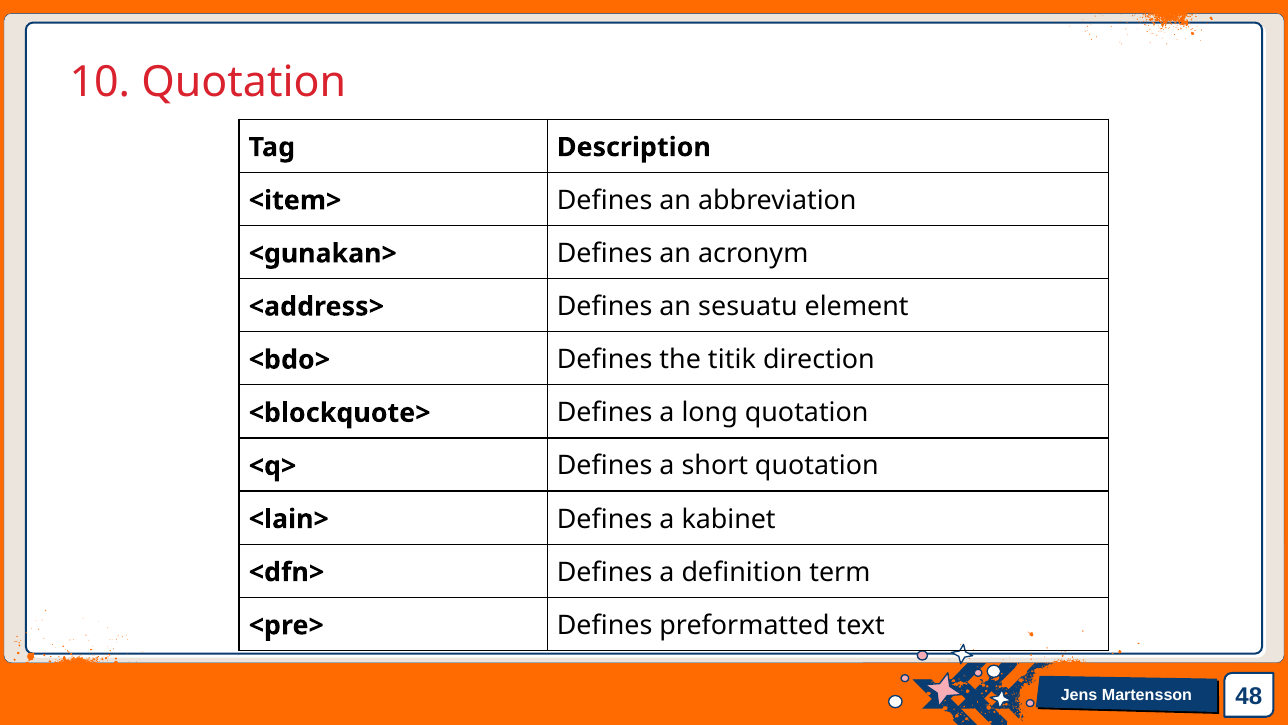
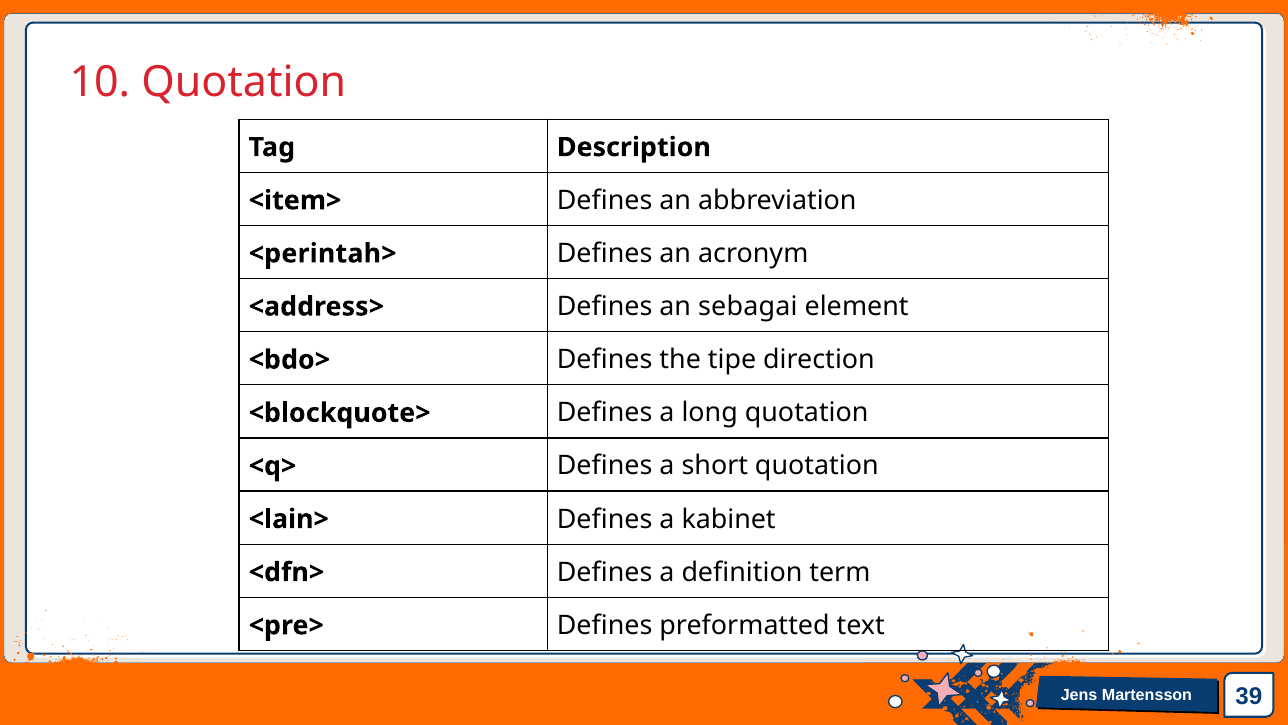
<gunakan>: <gunakan> -> <perintah>
sesuatu: sesuatu -> sebagai
titik: titik -> tipe
48: 48 -> 39
